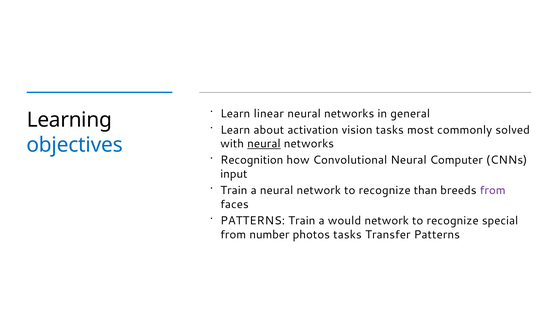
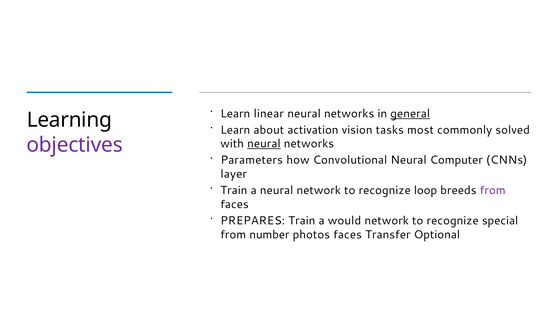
general underline: none -> present
objectives colour: blue -> purple
Recognition: Recognition -> Parameters
input: input -> layer
than: than -> loop
PATTERNS at (253, 220): PATTERNS -> PREPARES
photos tasks: tasks -> faces
Transfer Patterns: Patterns -> Optional
